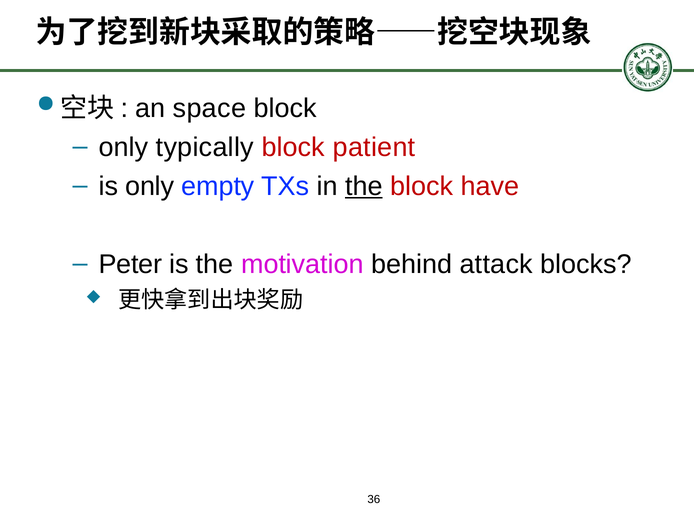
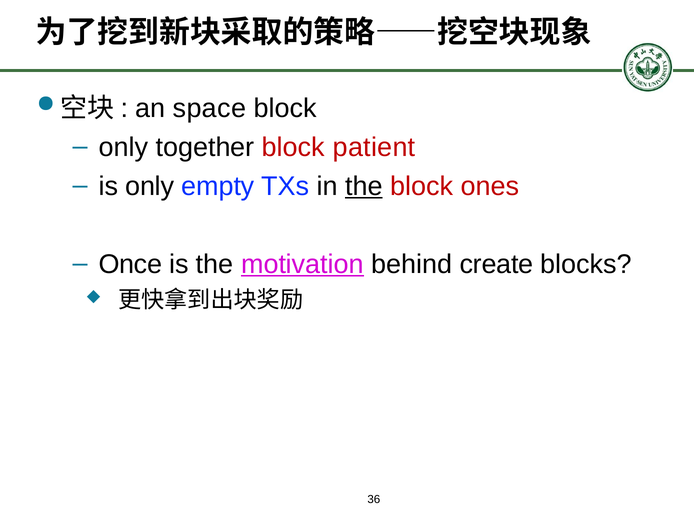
typically: typically -> together
have: have -> ones
Peter: Peter -> Once
motivation underline: none -> present
attack: attack -> create
